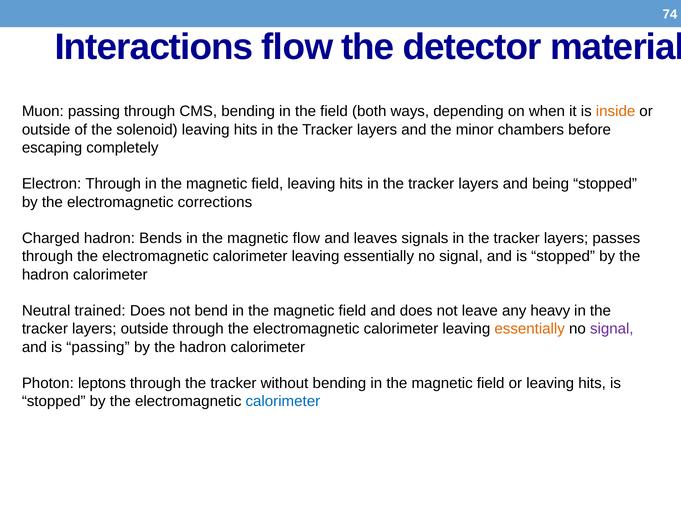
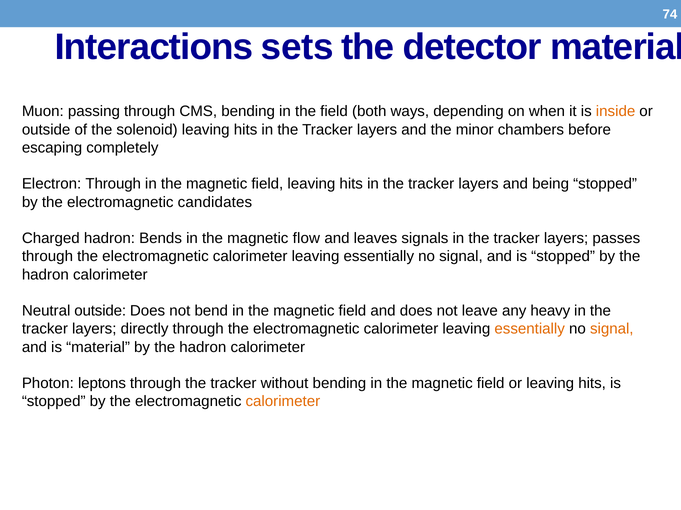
Interactions flow: flow -> sets
corrections: corrections -> candidates
Neutral trained: trained -> outside
layers outside: outside -> directly
signal at (612, 329) colour: purple -> orange
is passing: passing -> material
calorimeter at (283, 402) colour: blue -> orange
